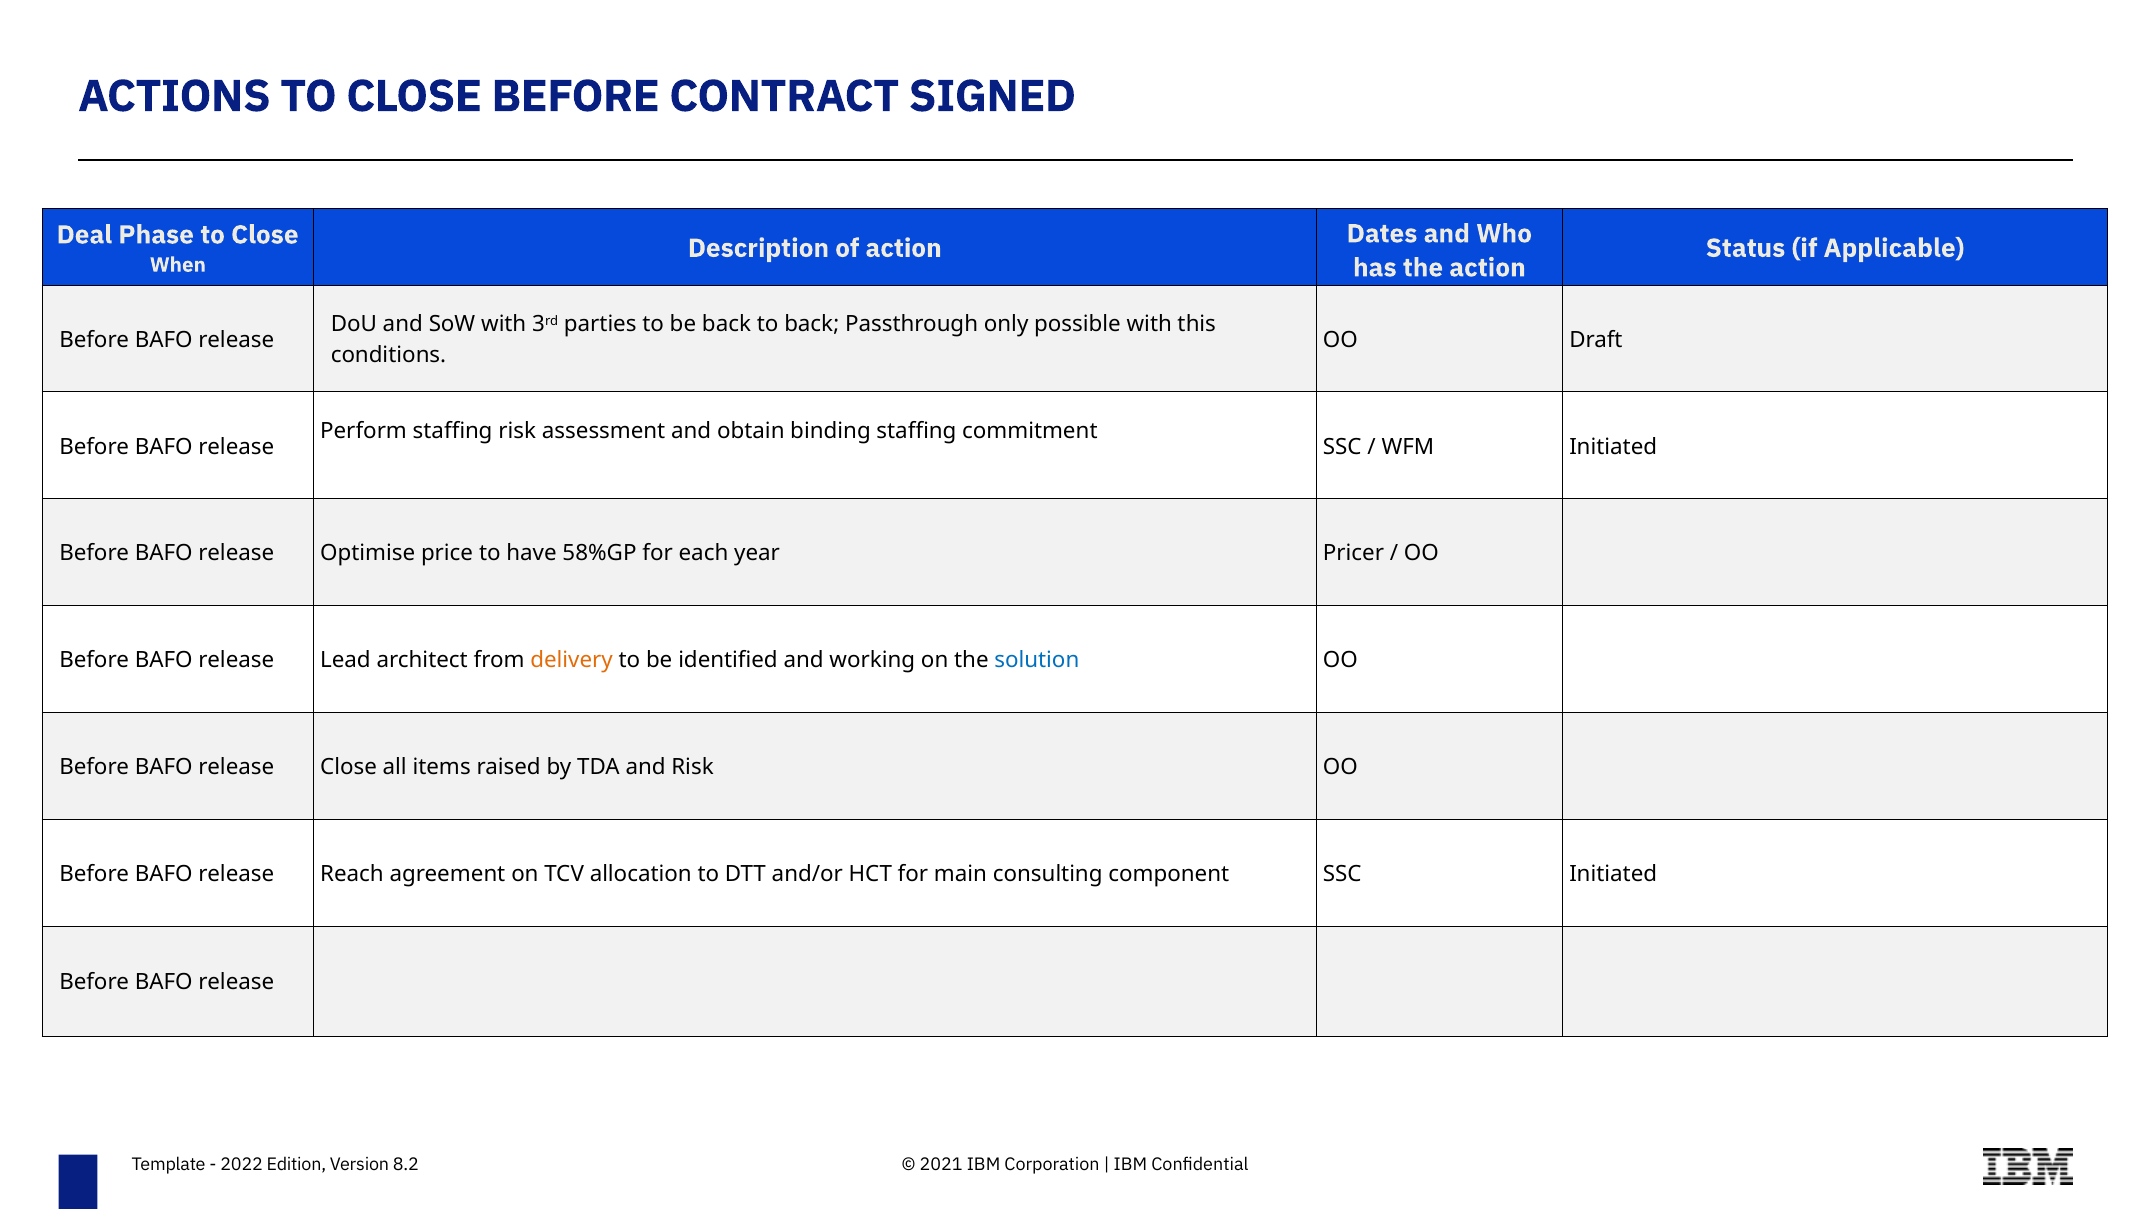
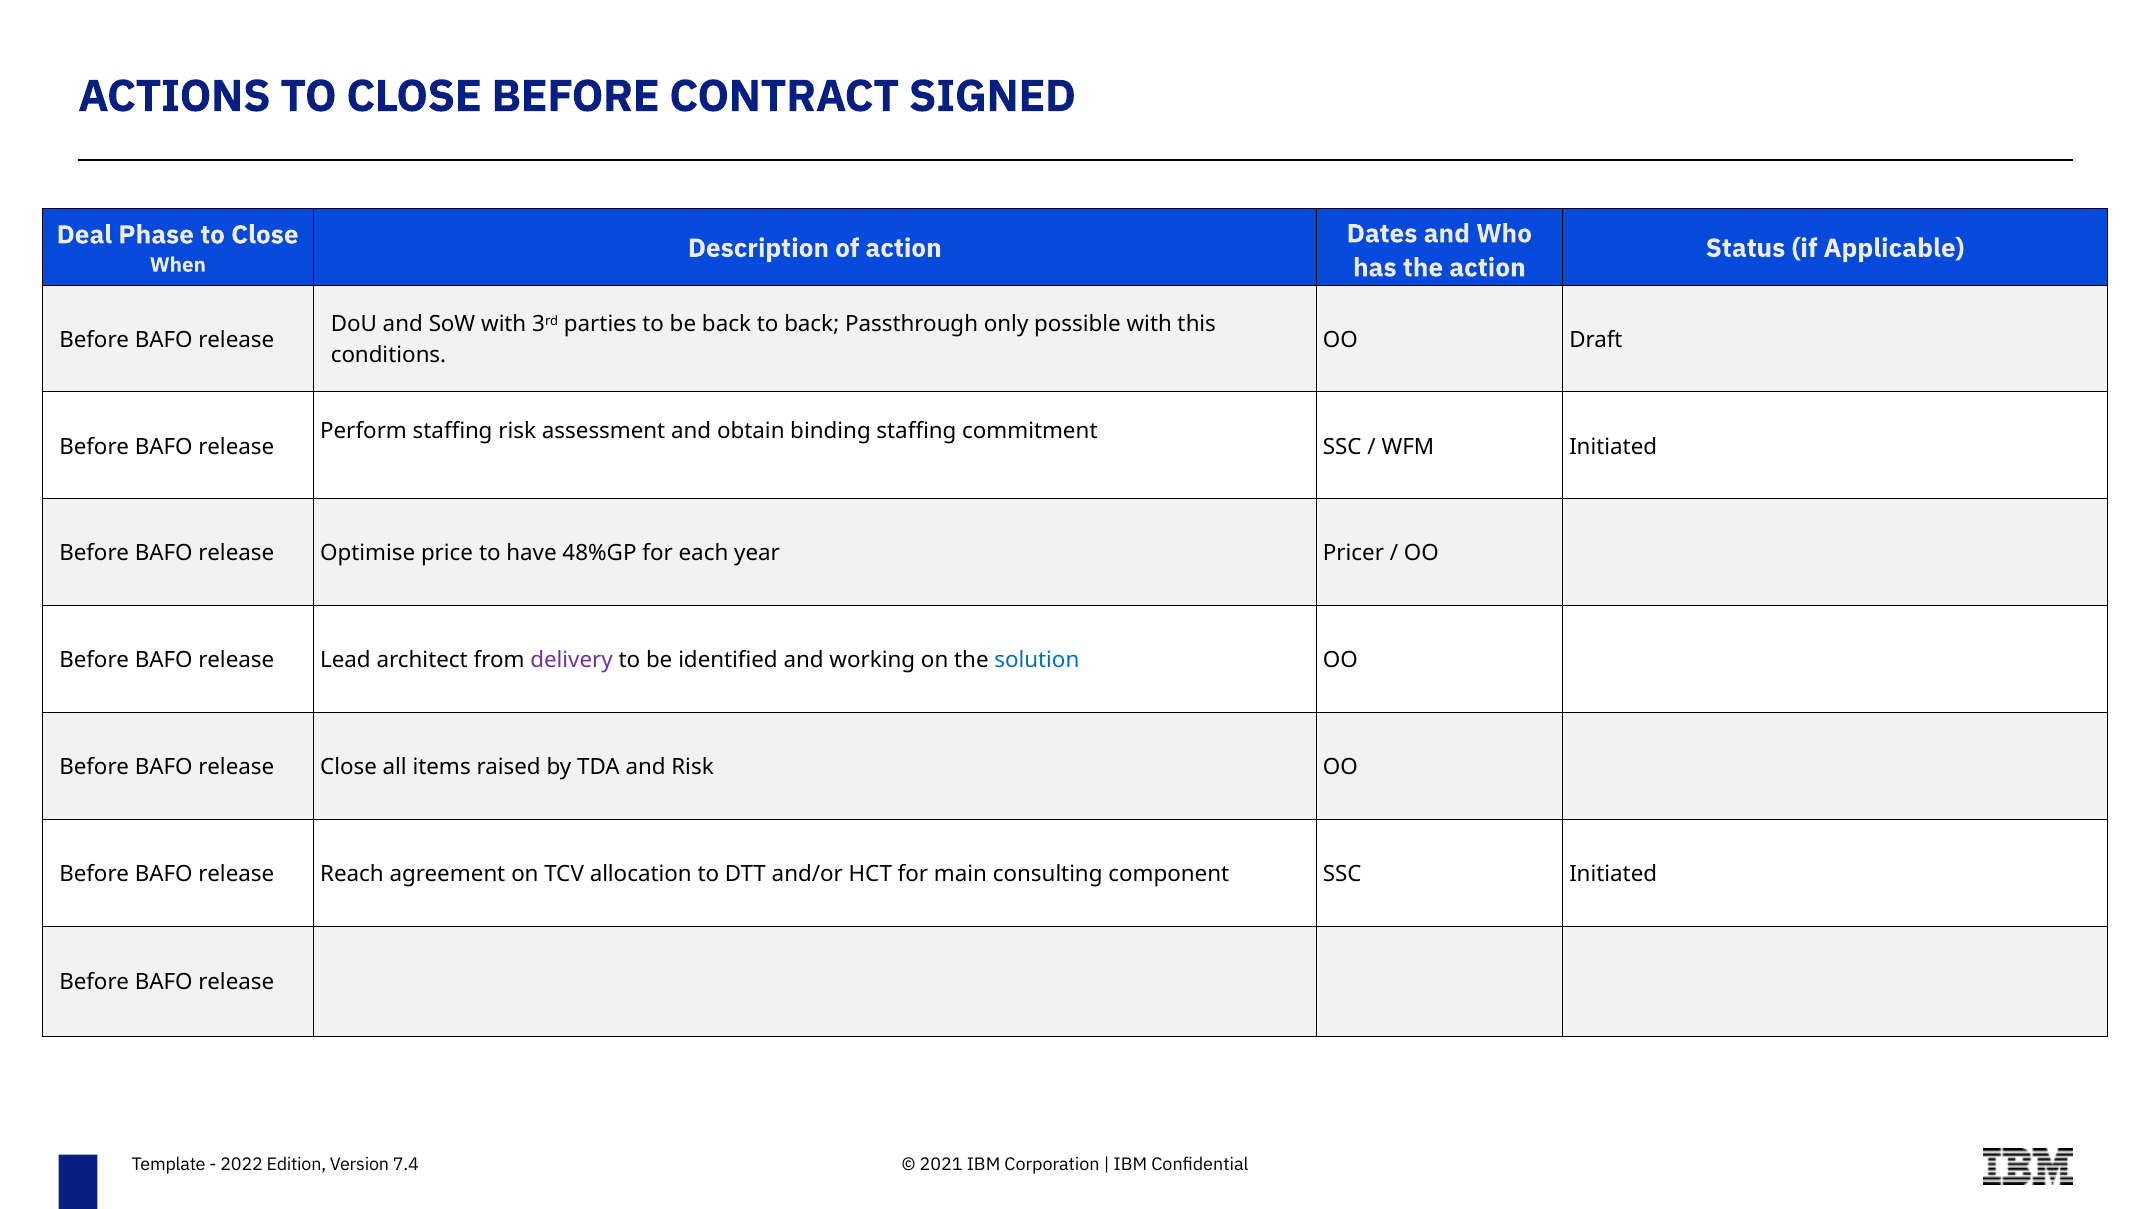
58%GP: 58%GP -> 48%GP
delivery colour: orange -> purple
8.2: 8.2 -> 7.4
